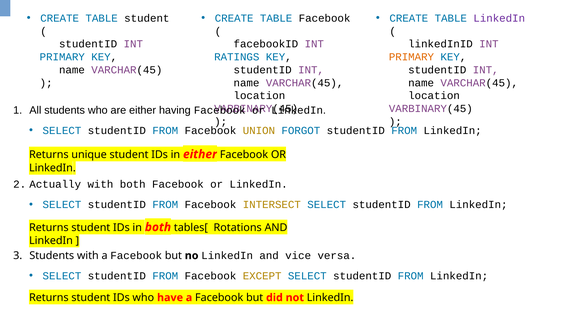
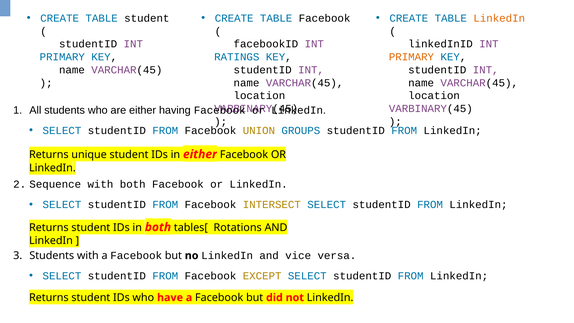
LinkedIn at (499, 18) colour: purple -> orange
FORGOT: FORGOT -> GROUPS
Actually: Actually -> Sequence
